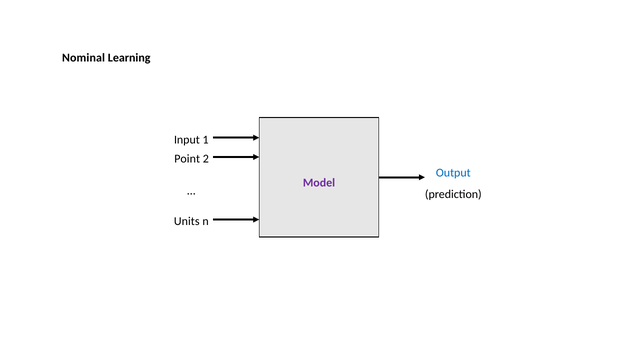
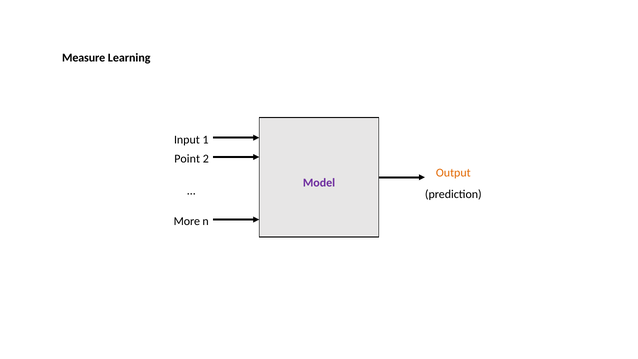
Nominal: Nominal -> Measure
Output colour: blue -> orange
Units: Units -> More
